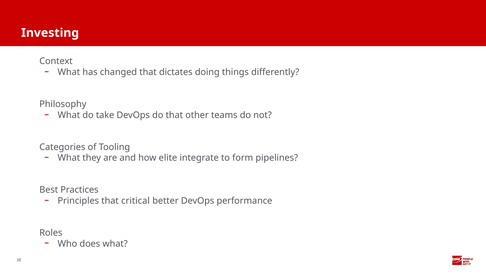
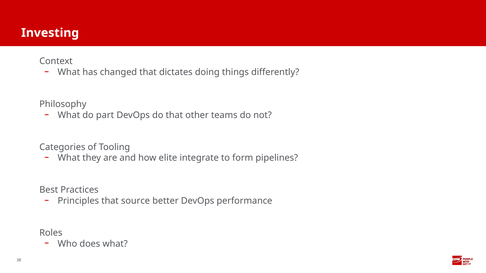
take: take -> part
critical: critical -> source
